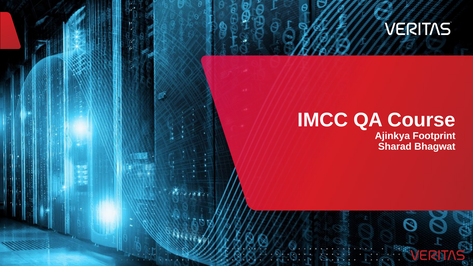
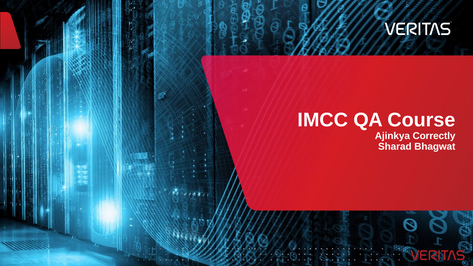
Footprint: Footprint -> Correctly
